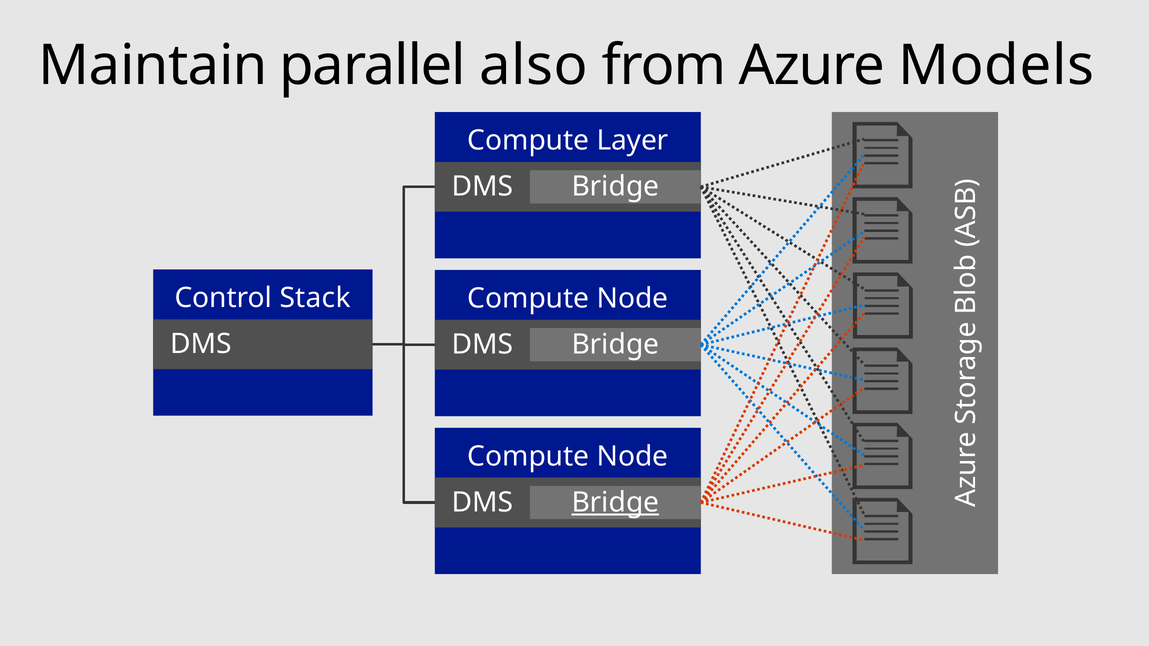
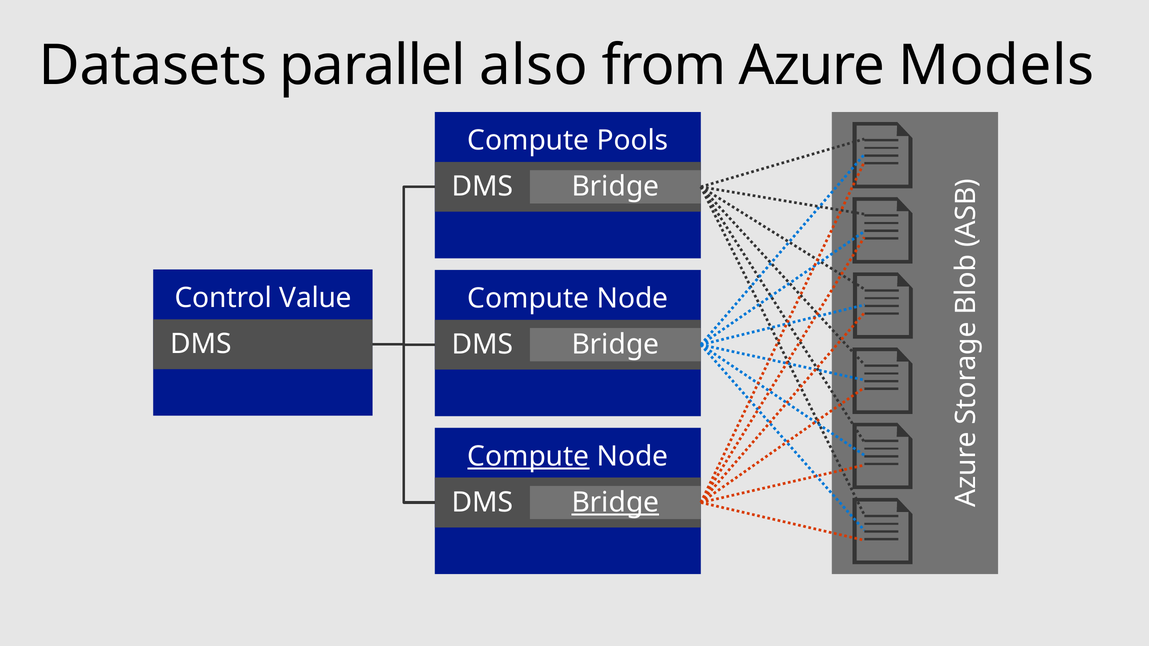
Maintain: Maintain -> Datasets
Layer: Layer -> Pools
Stack: Stack -> Value
Compute at (528, 456) underline: none -> present
